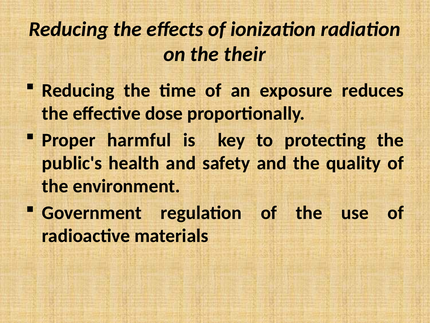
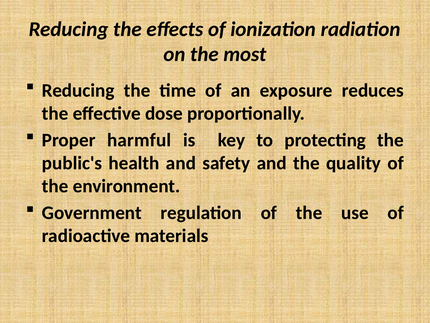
their: their -> most
